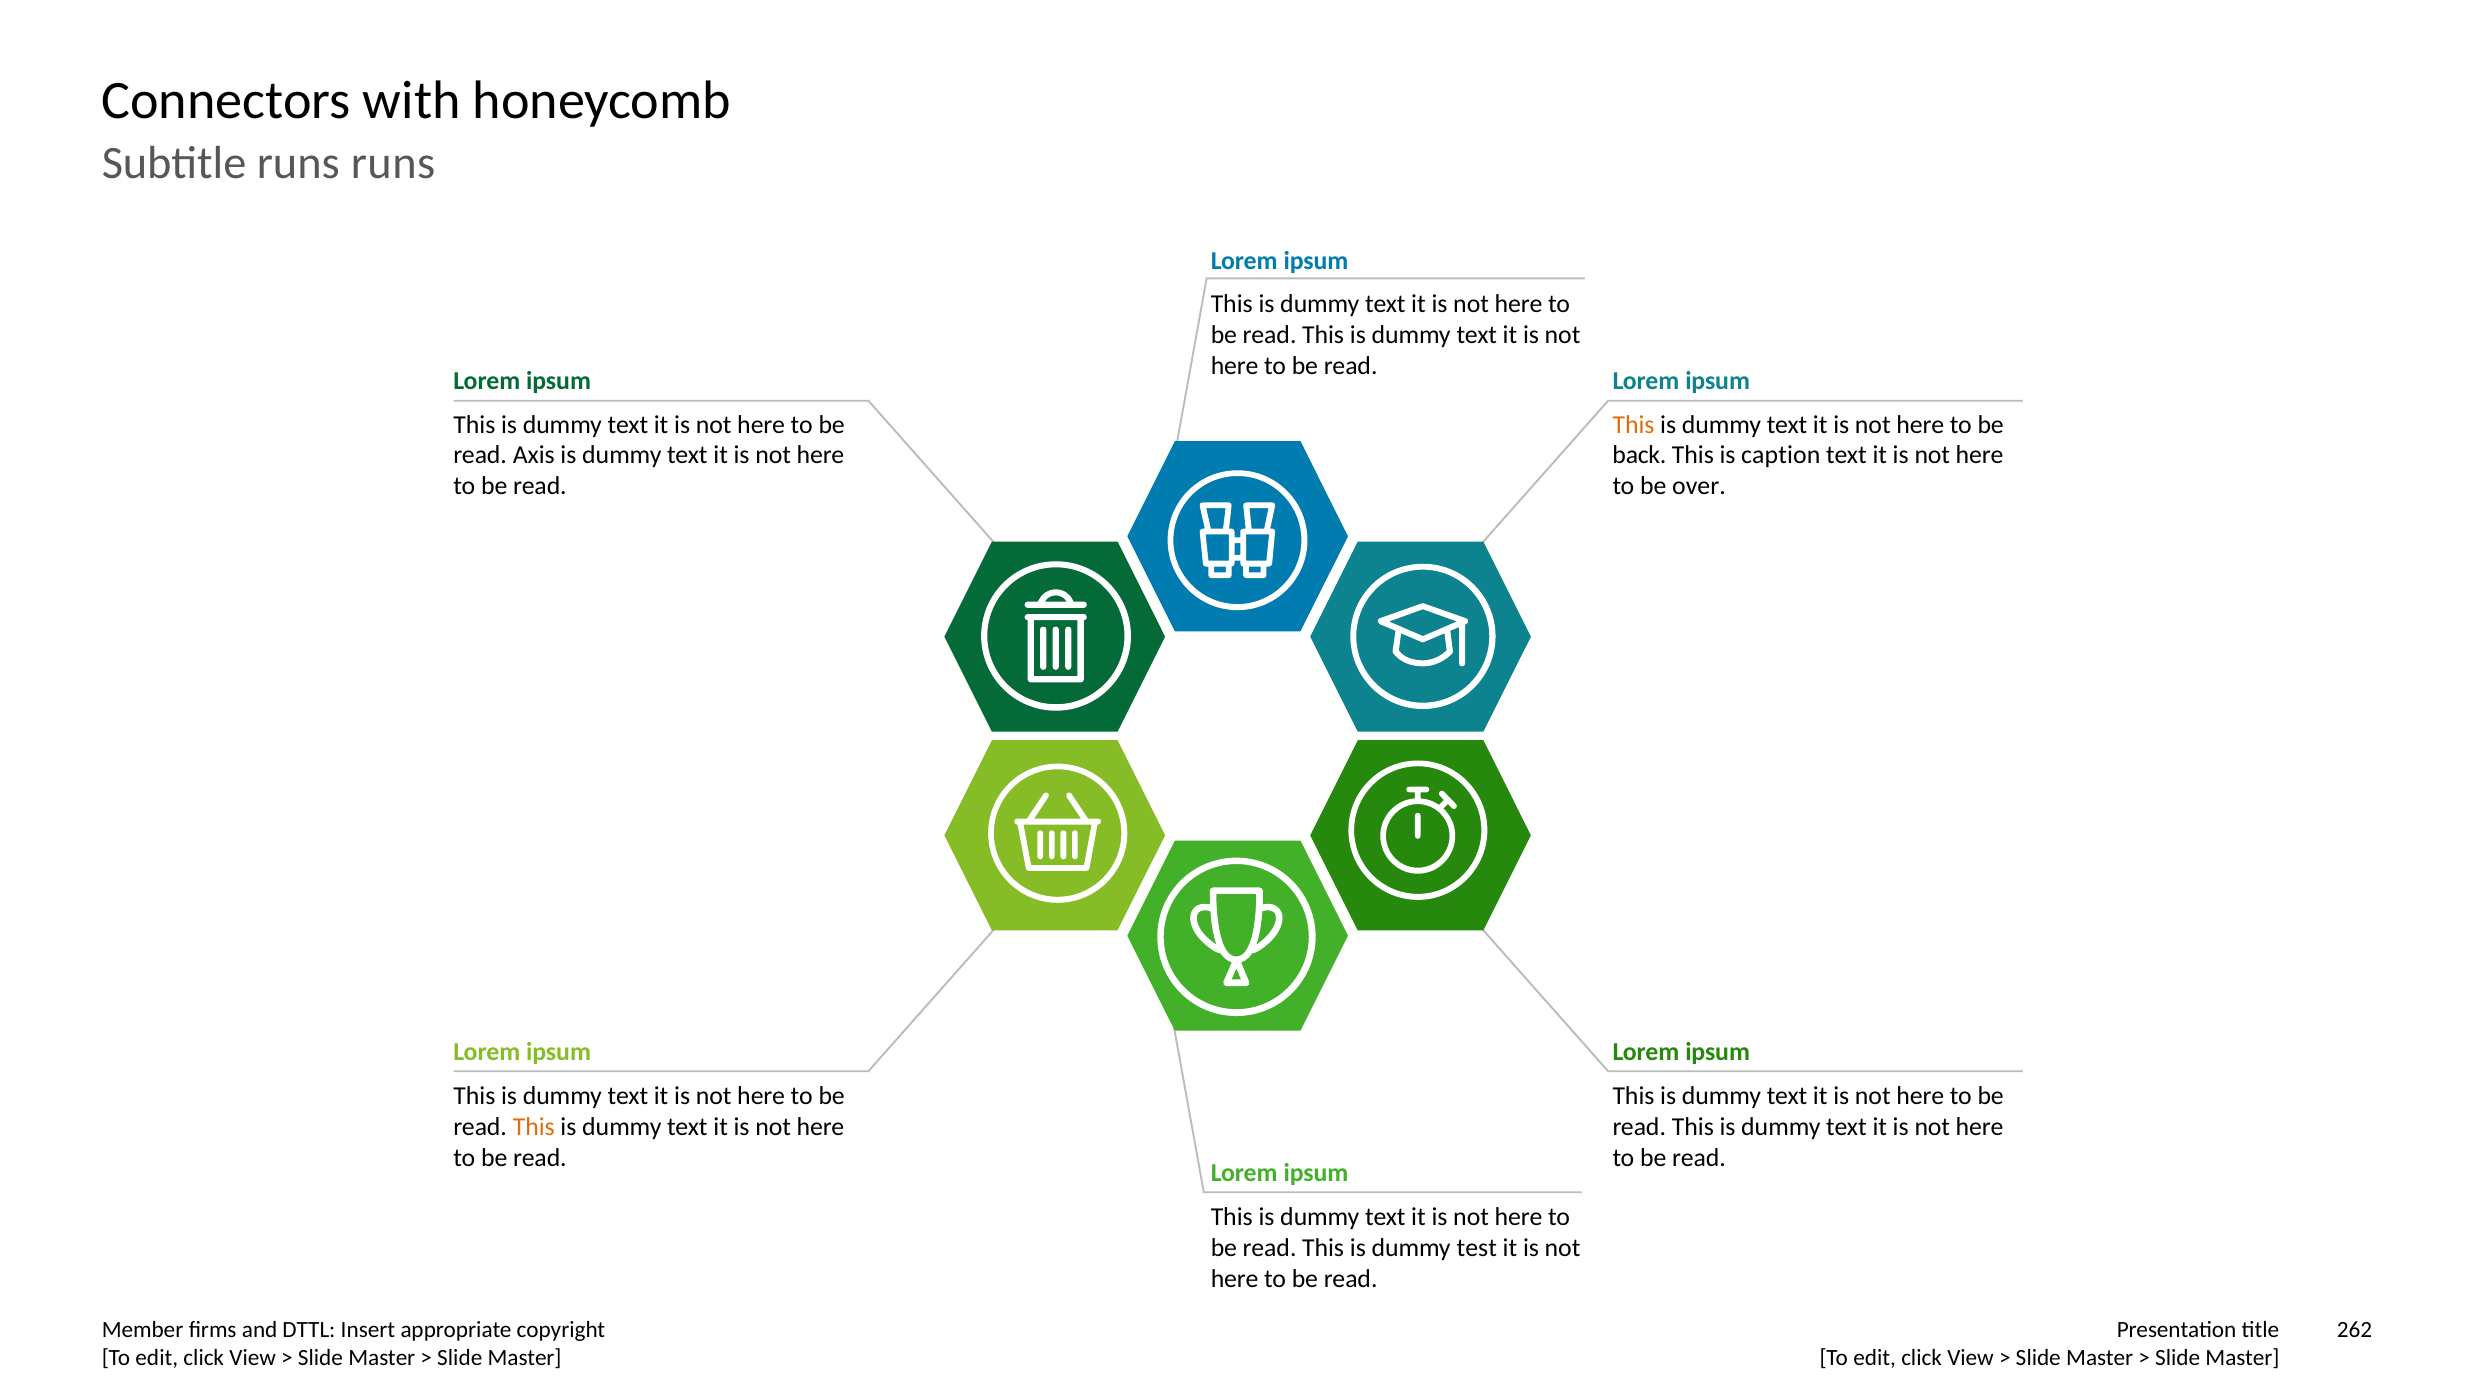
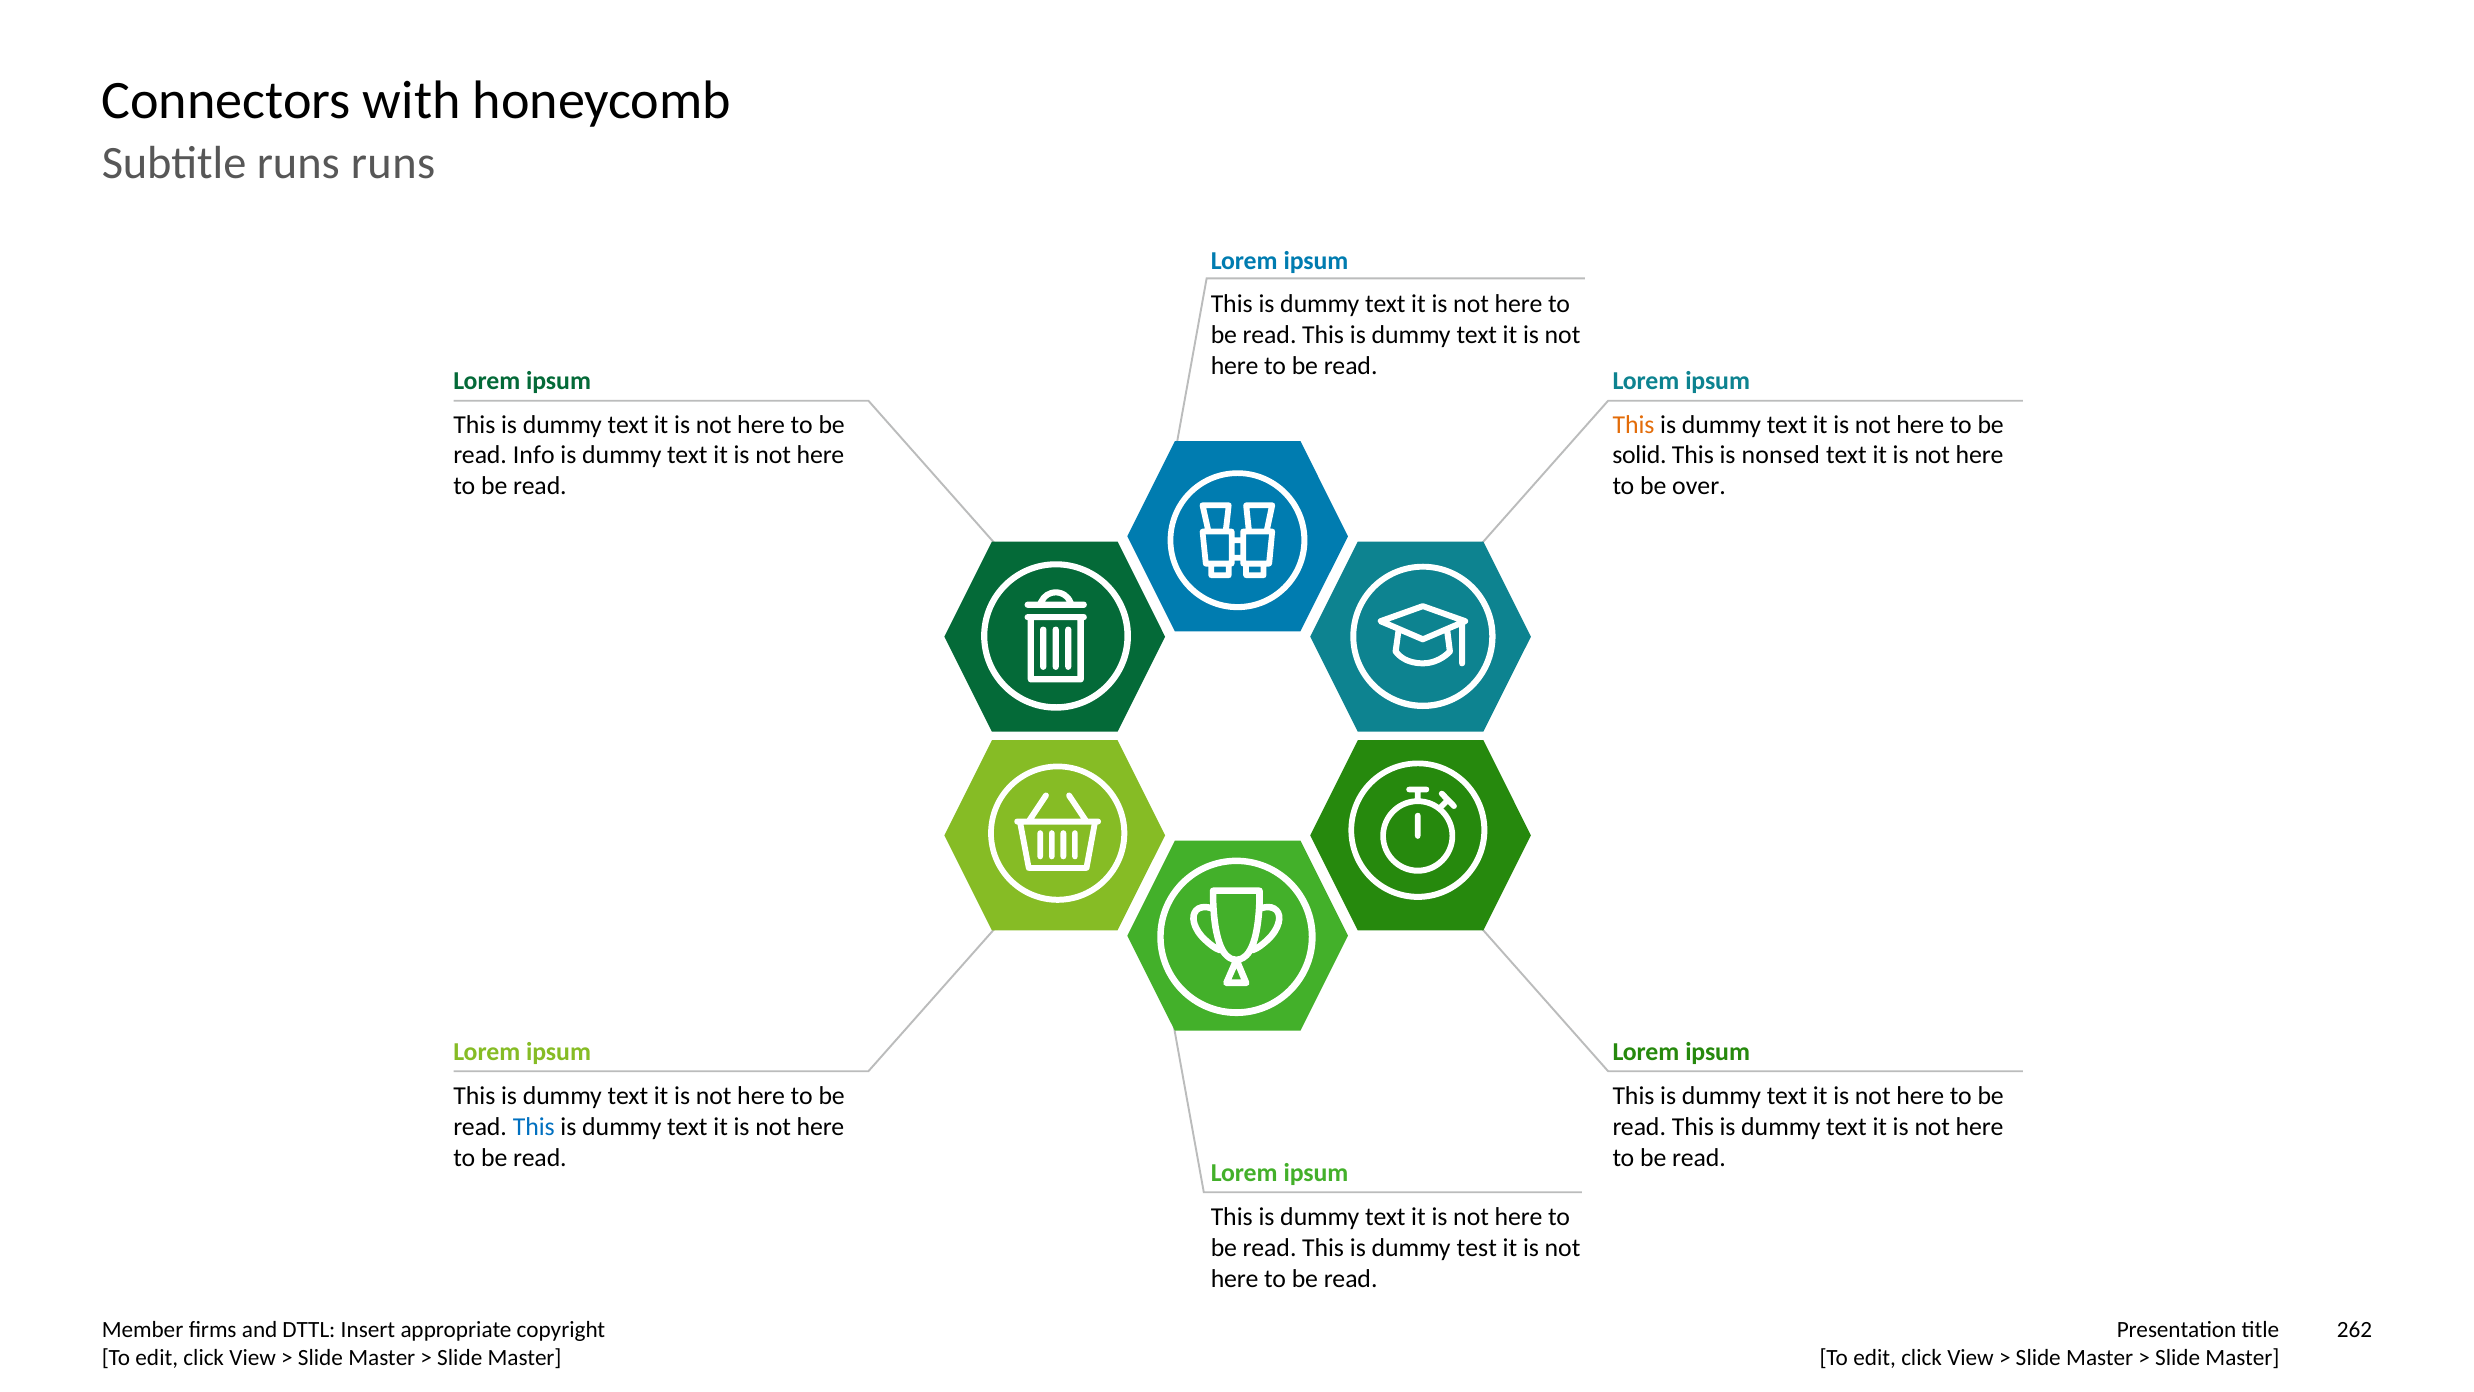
Axis: Axis -> Info
back: back -> solid
caption: caption -> nonsed
This at (534, 1126) colour: orange -> blue
